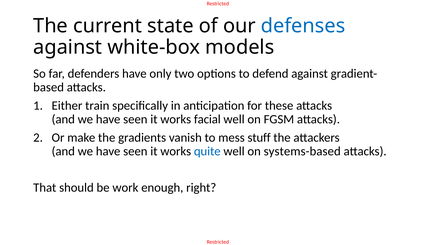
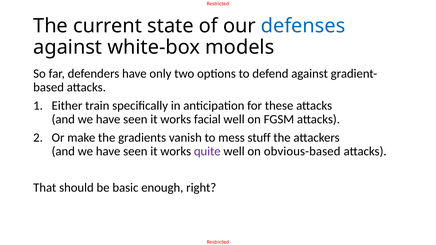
quite colour: blue -> purple
systems-based: systems-based -> obvious-based
work: work -> basic
